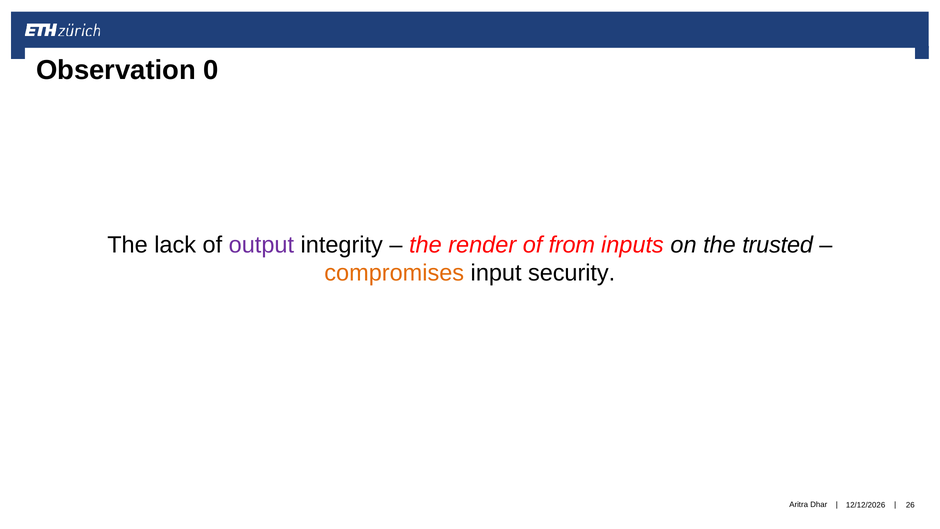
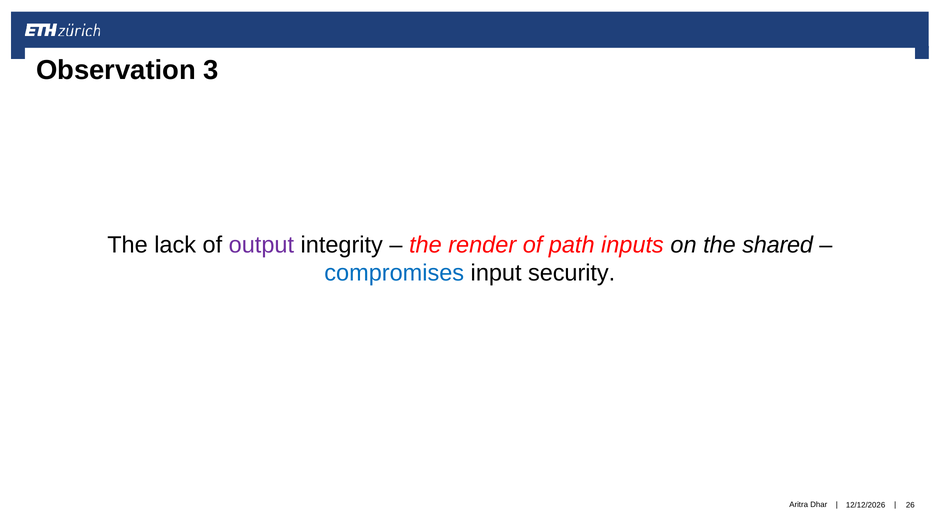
0: 0 -> 3
from: from -> path
trusted: trusted -> shared
compromises colour: orange -> blue
